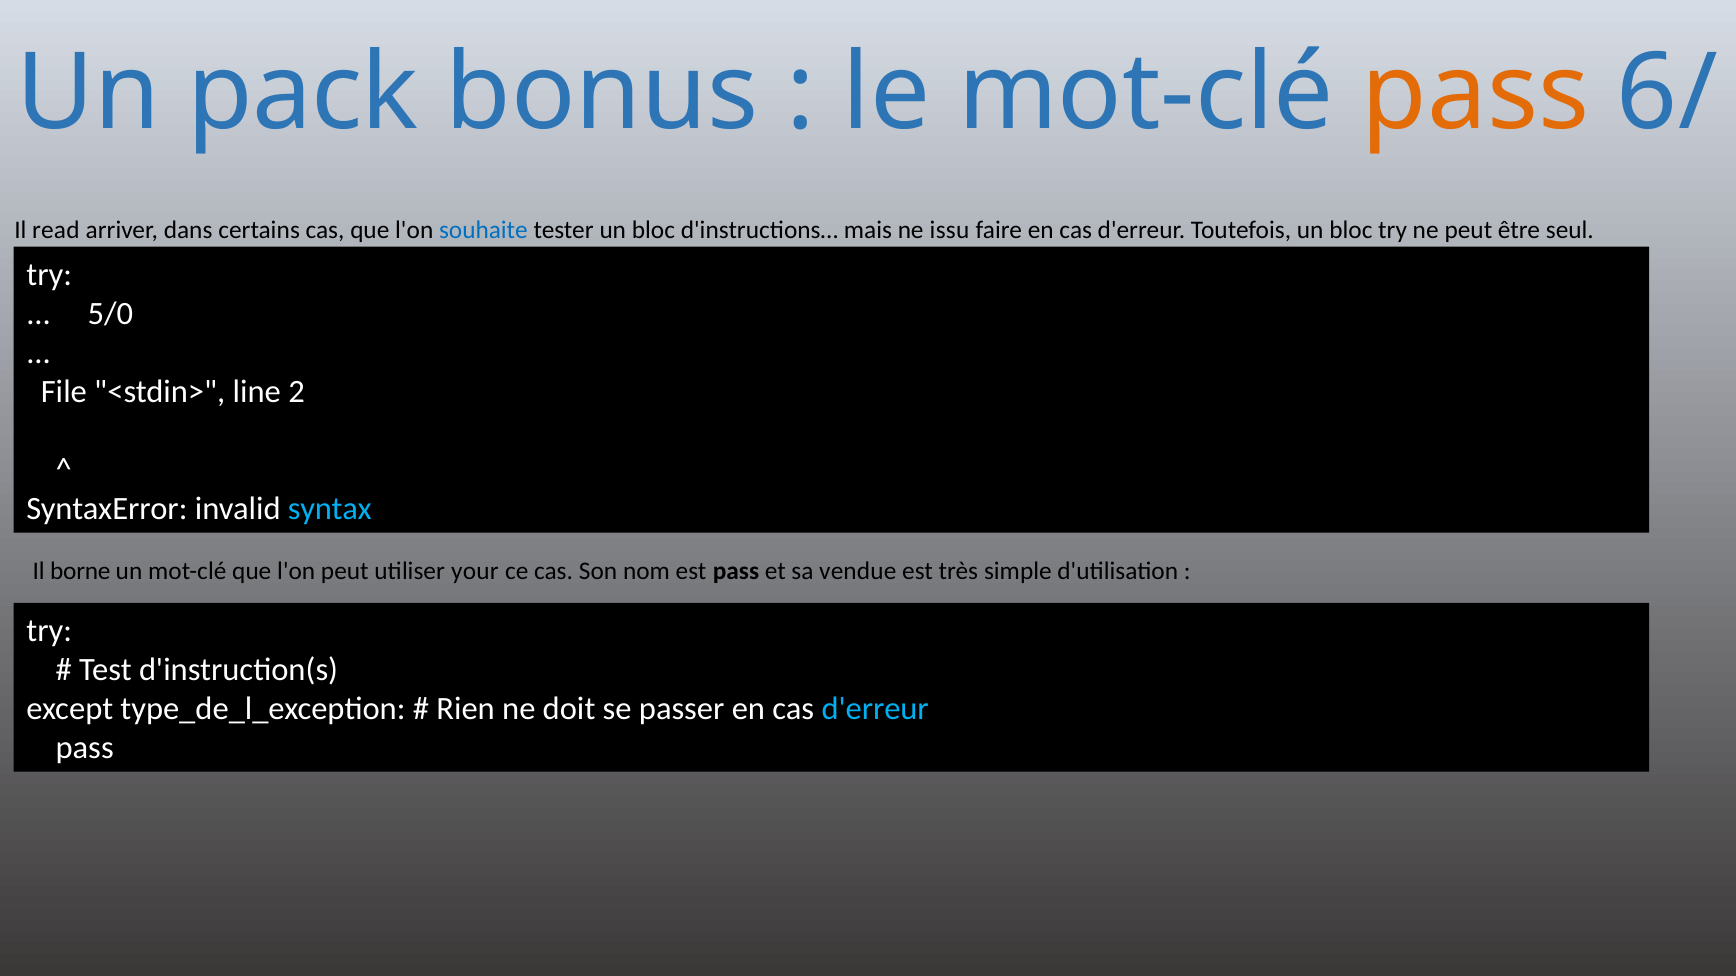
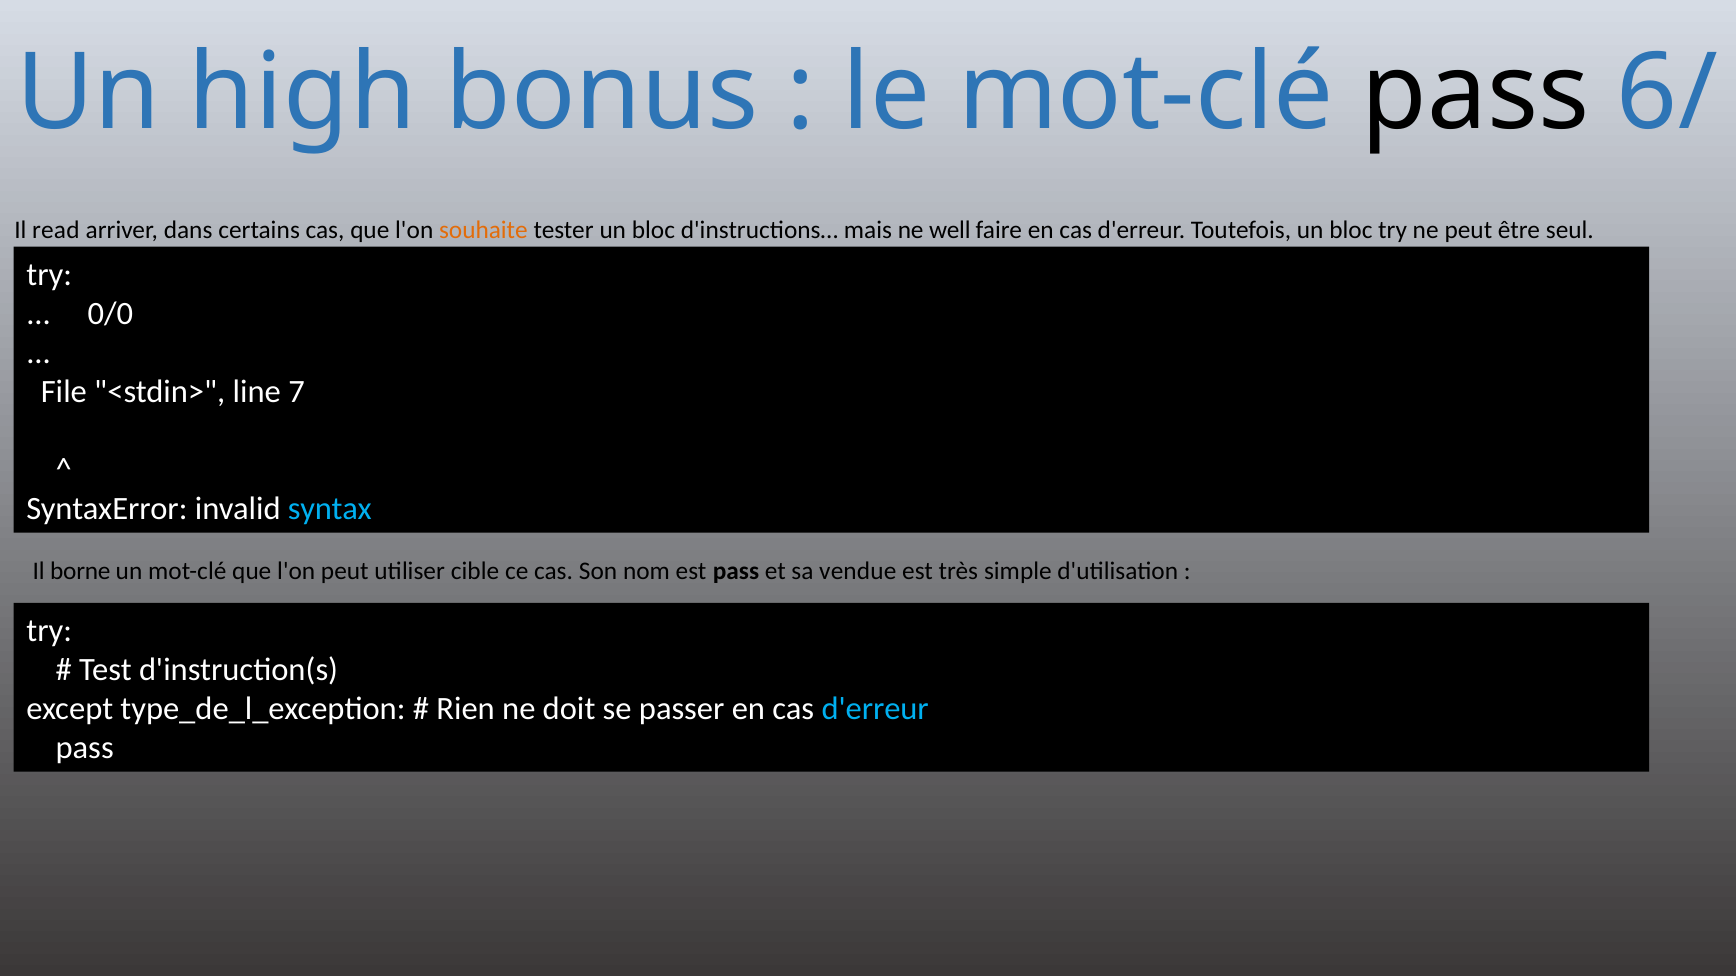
pack: pack -> high
pass at (1476, 94) colour: orange -> black
souhaite colour: blue -> orange
issu: issu -> well
5/0: 5/0 -> 0/0
2: 2 -> 7
your: your -> cible
